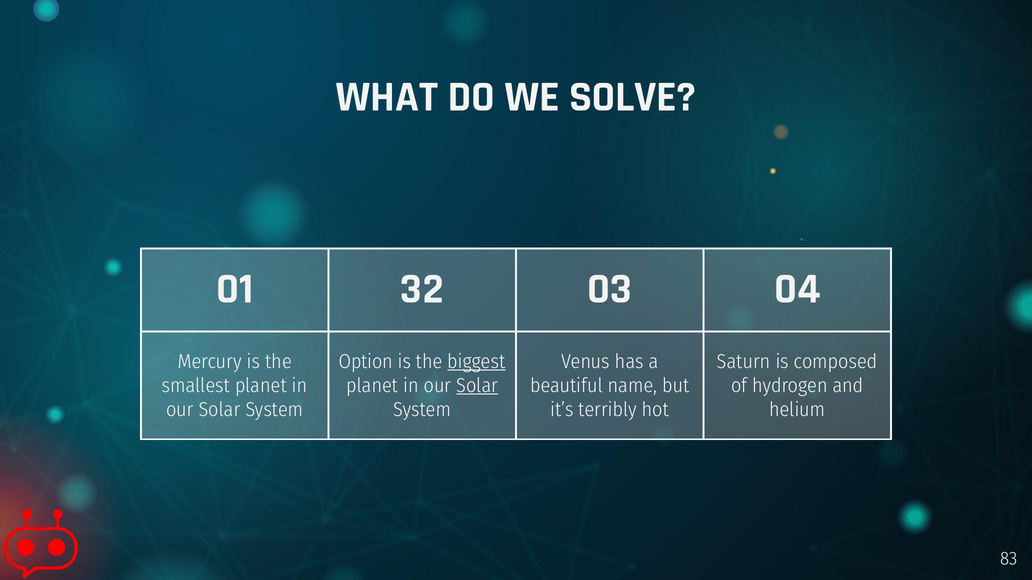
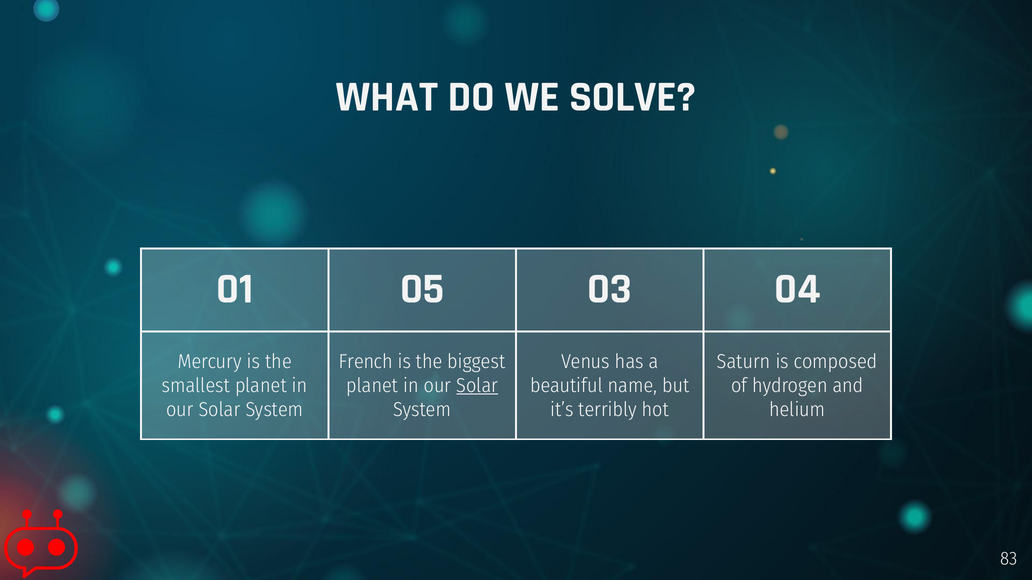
32: 32 -> 05
Option: Option -> French
biggest underline: present -> none
